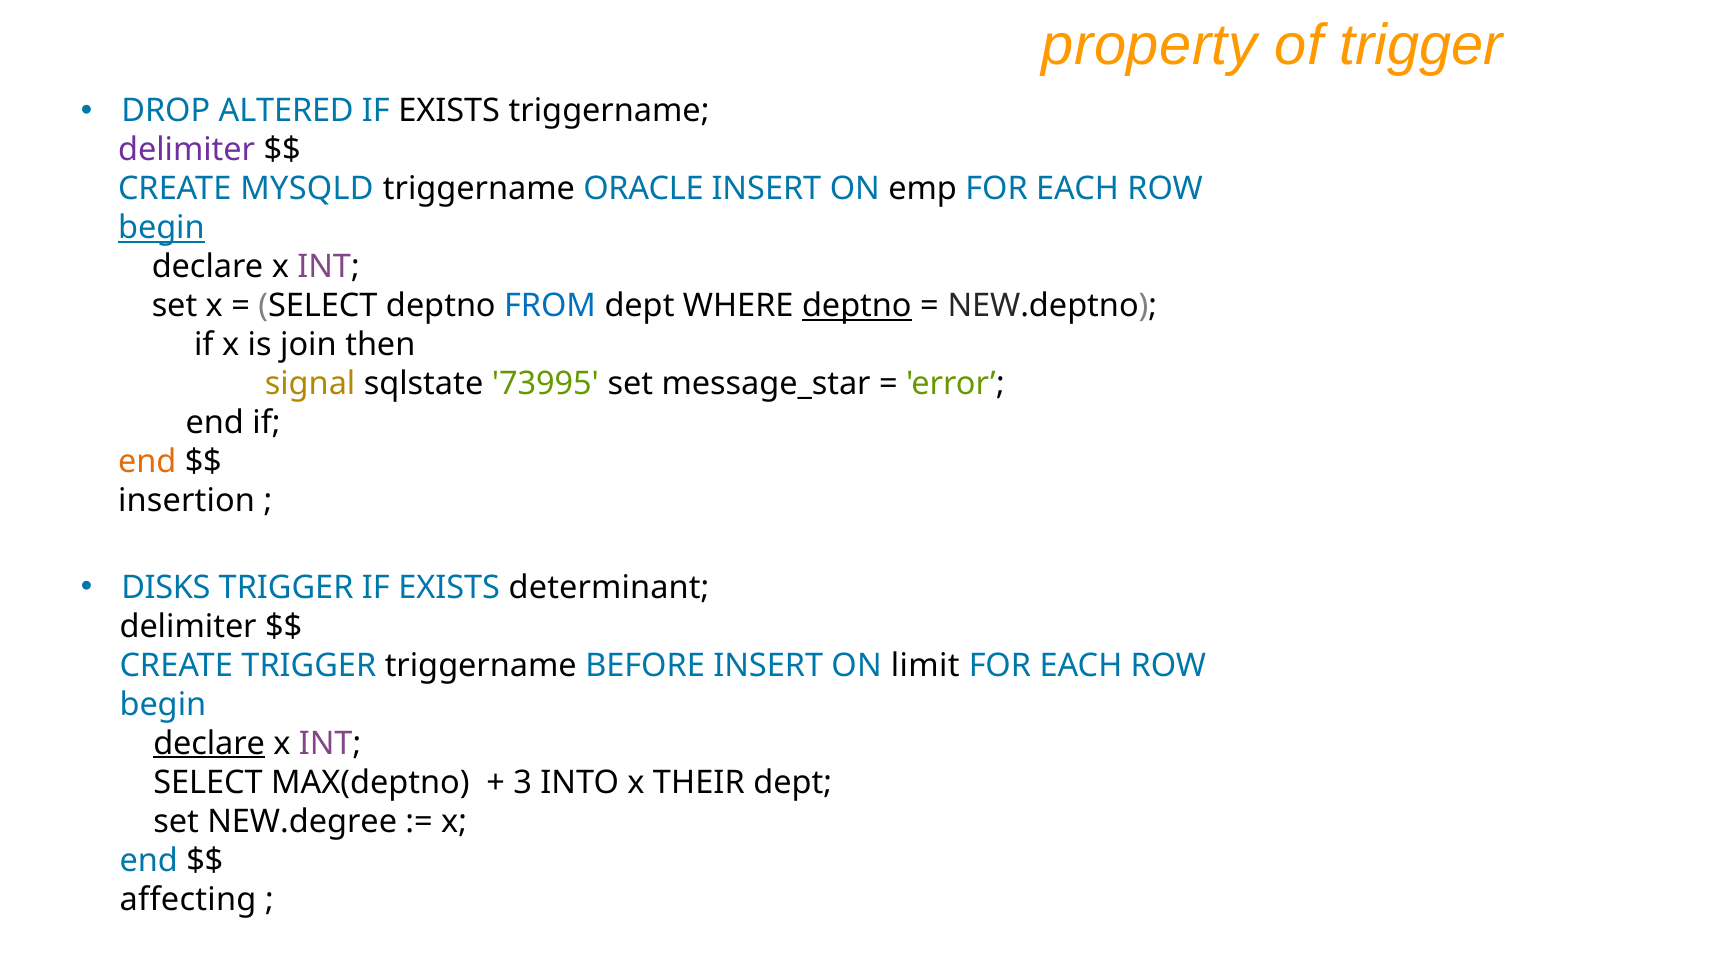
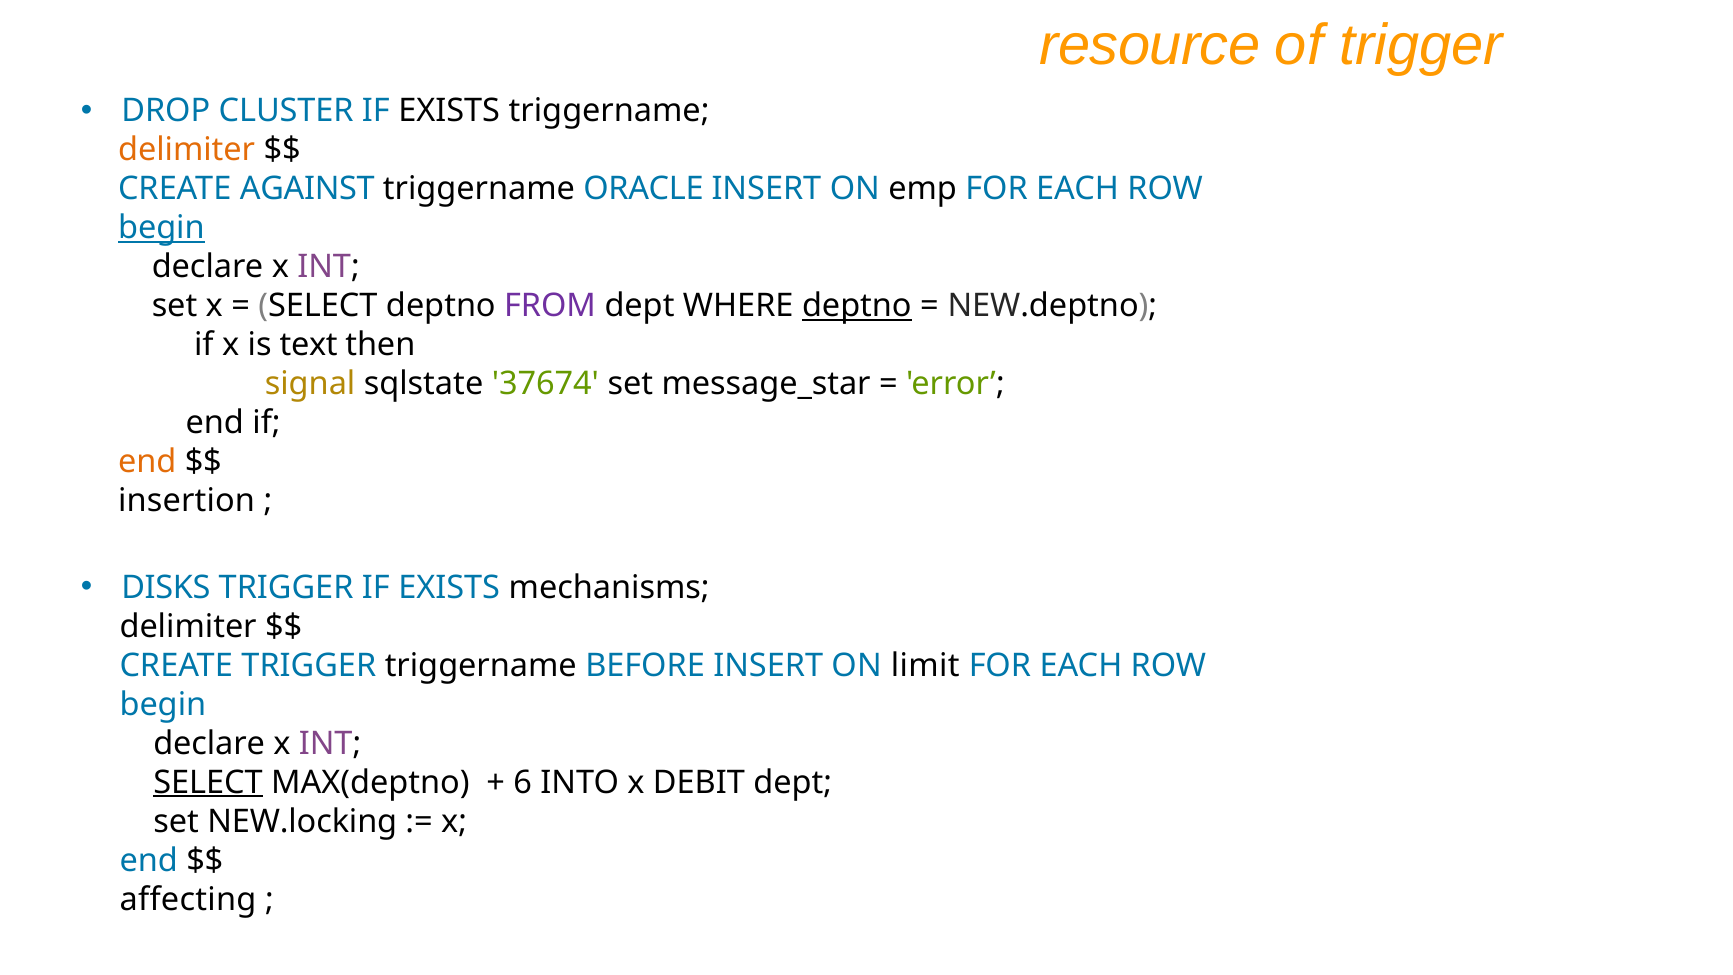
property: property -> resource
ALTERED: ALTERED -> CLUSTER
delimiter at (187, 150) colour: purple -> orange
MYSQLD: MYSQLD -> AGAINST
FROM colour: blue -> purple
join: join -> text
73995: 73995 -> 37674
determinant: determinant -> mechanisms
declare at (209, 743) underline: present -> none
SELECT at (208, 782) underline: none -> present
3: 3 -> 6
THEIR: THEIR -> DEBIT
NEW.degree: NEW.degree -> NEW.locking
